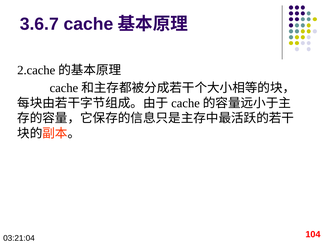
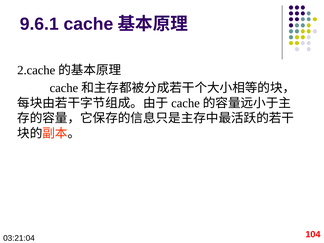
3.6.7: 3.6.7 -> 9.6.1
